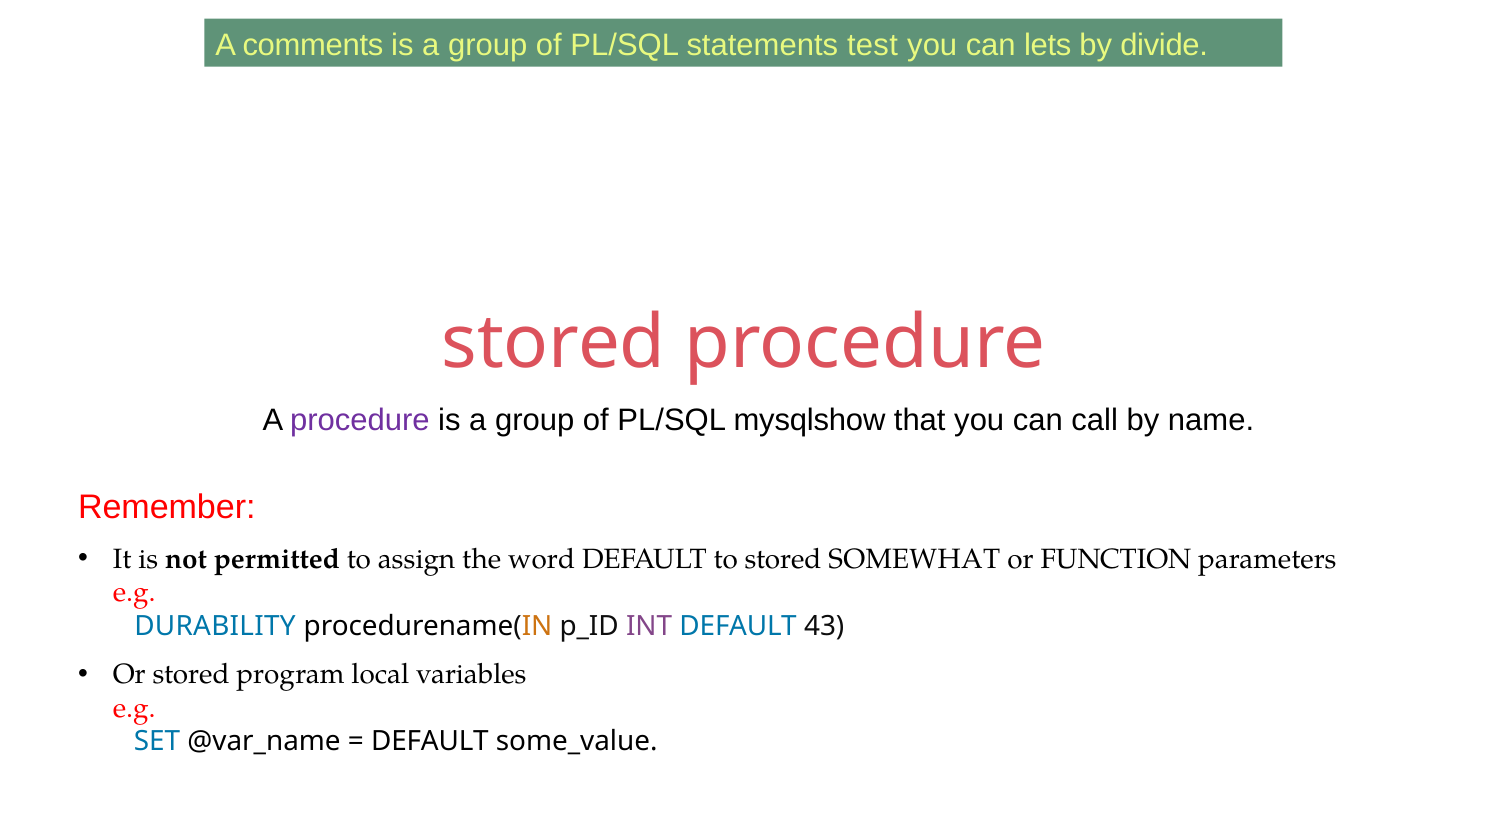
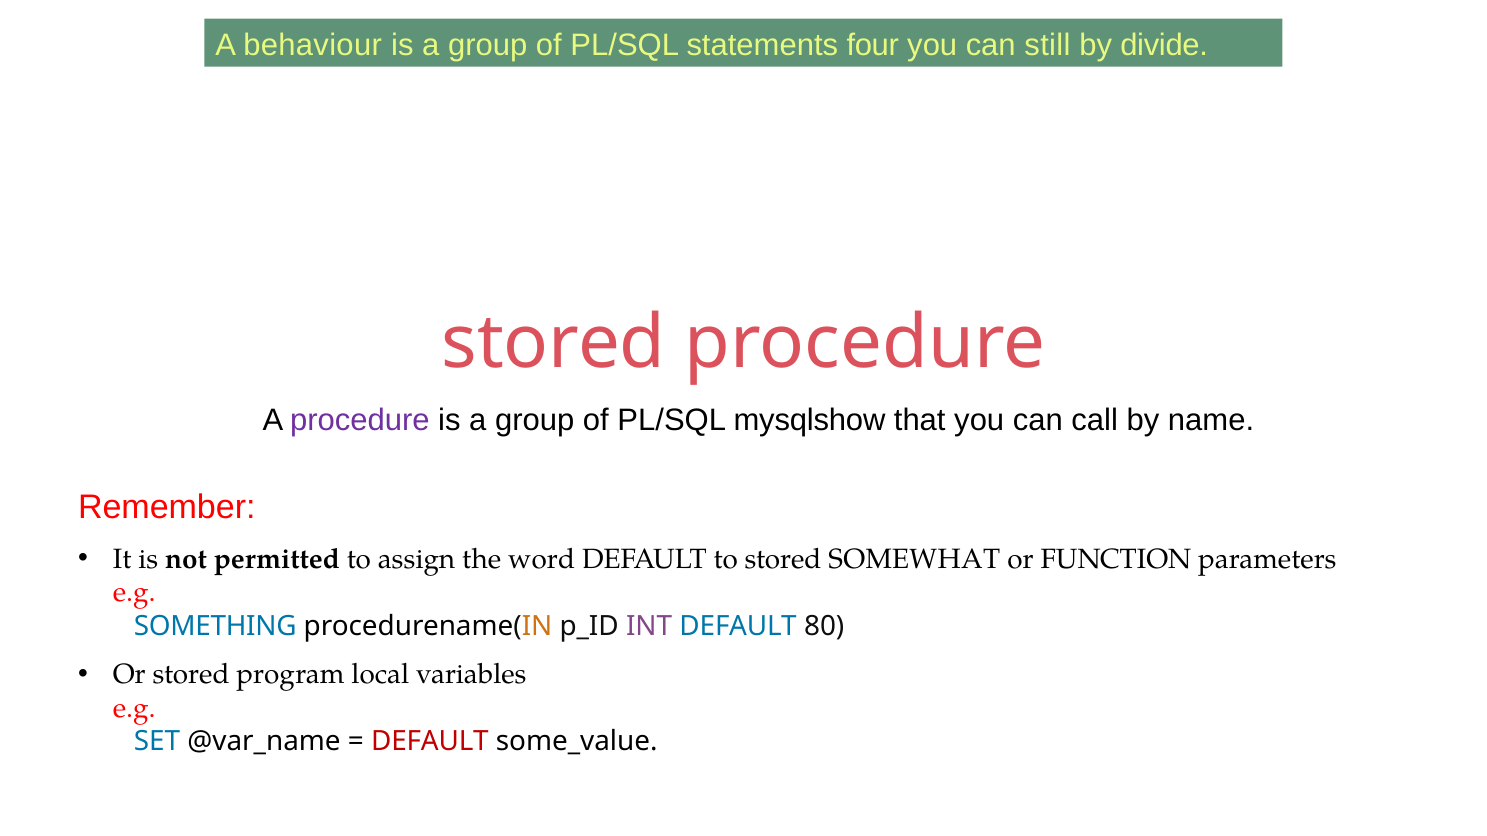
comments: comments -> behaviour
test: test -> four
lets: lets -> still
DURABILITY: DURABILITY -> SOMETHING
43: 43 -> 80
DEFAULT at (430, 742) colour: black -> red
